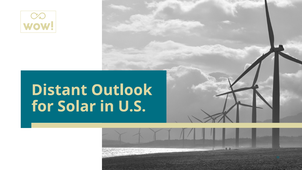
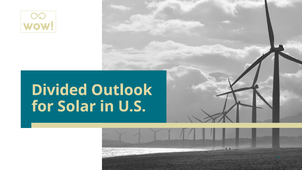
Distant: Distant -> Divided
